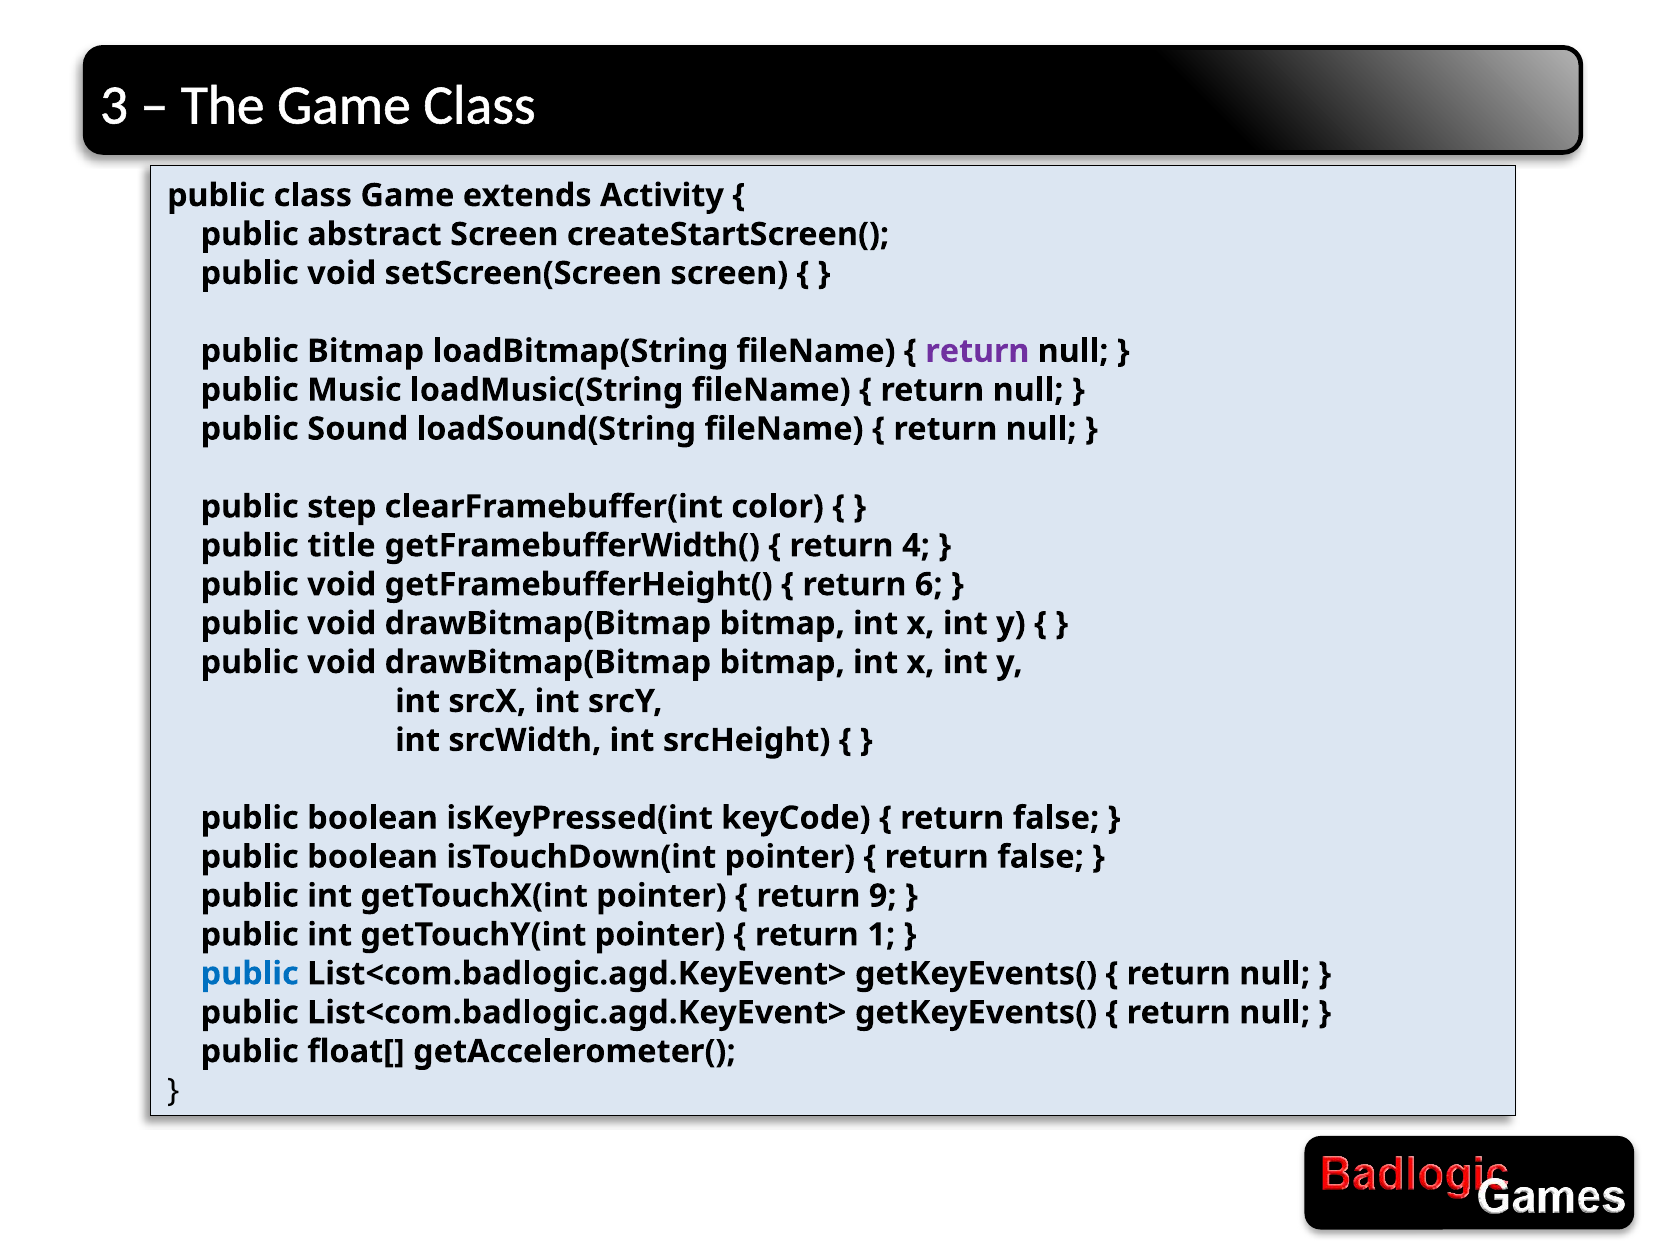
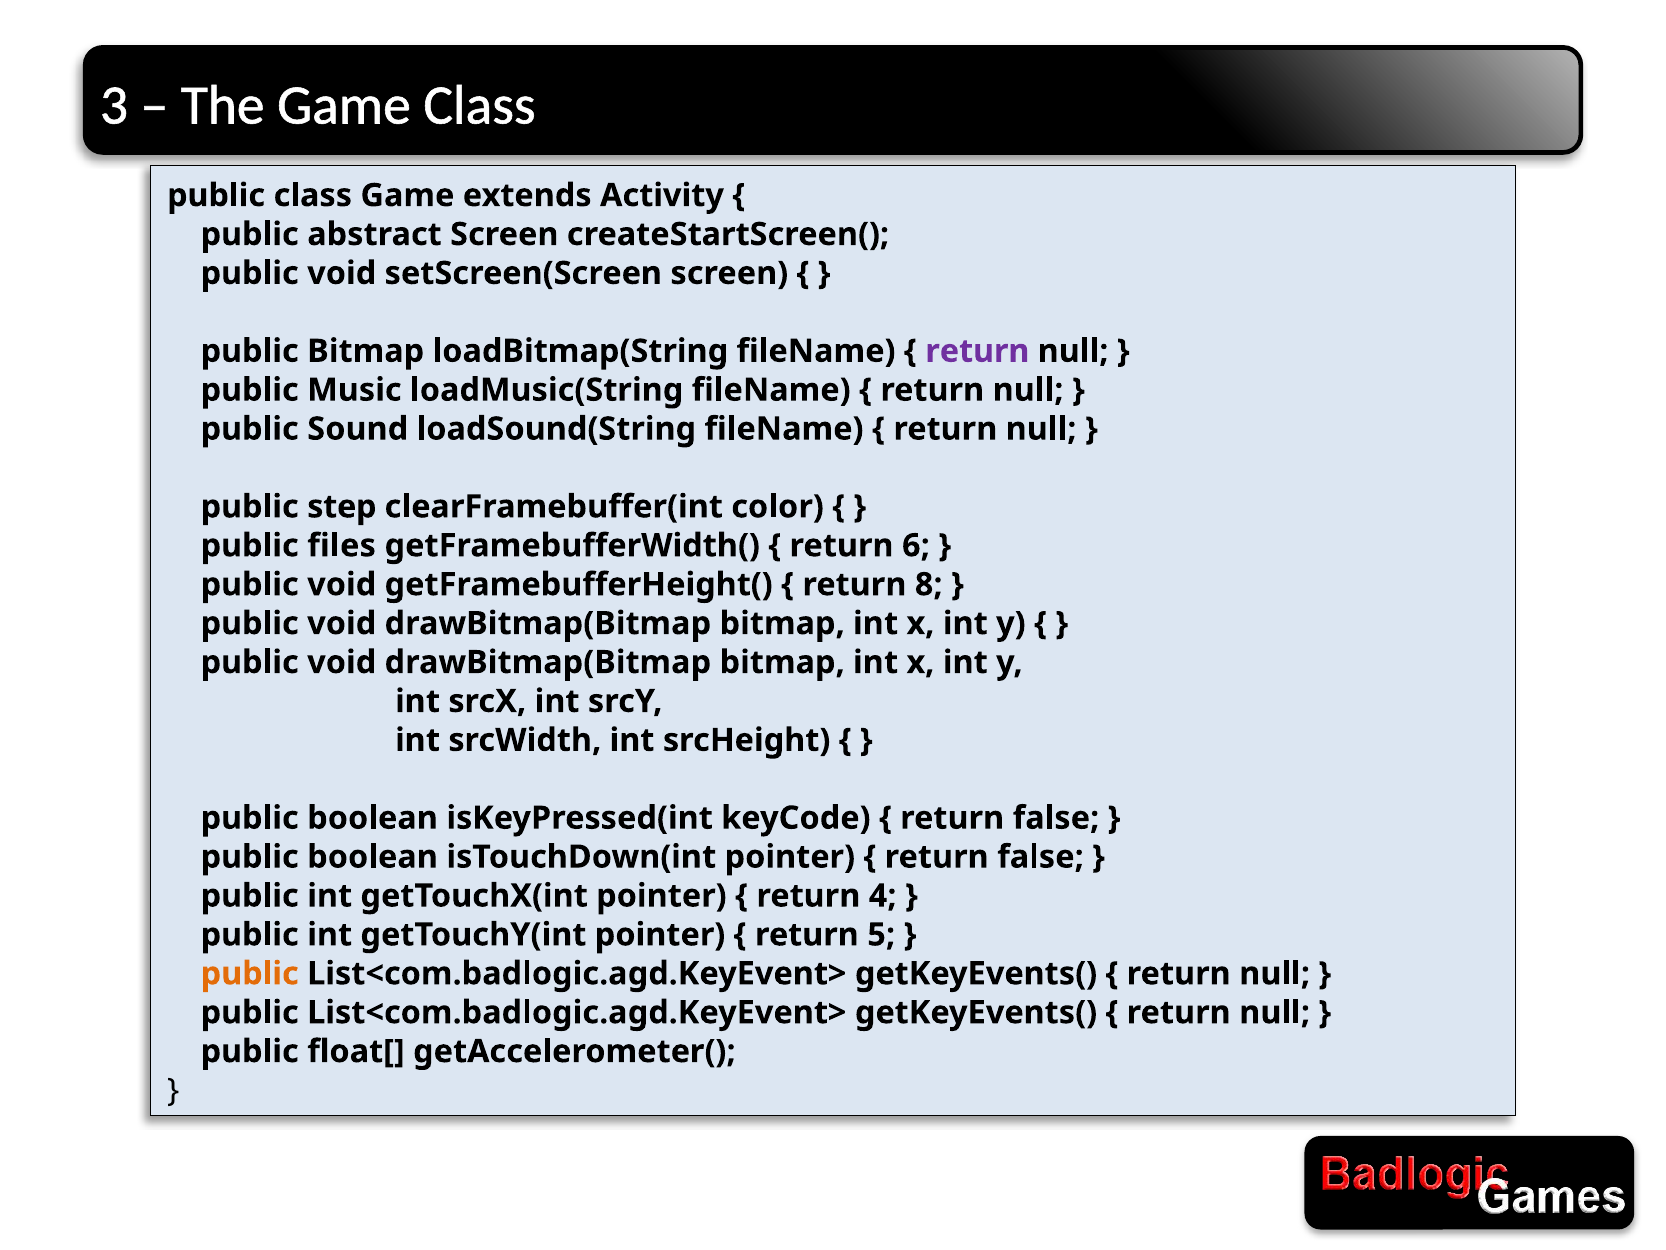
title: title -> files
4: 4 -> 6
6: 6 -> 8
9: 9 -> 4
1: 1 -> 5
public at (250, 973) colour: blue -> orange
